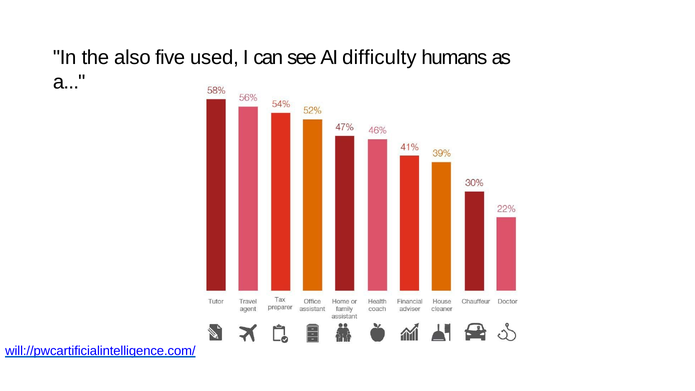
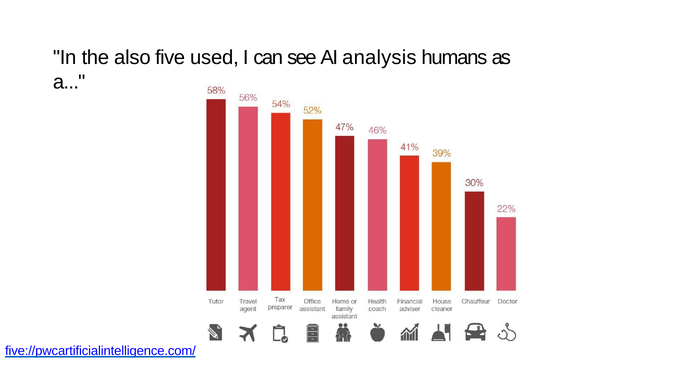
difficulty: difficulty -> analysis
will://pwcartificialintelligence.com/: will://pwcartificialintelligence.com/ -> five://pwcartificialintelligence.com/
